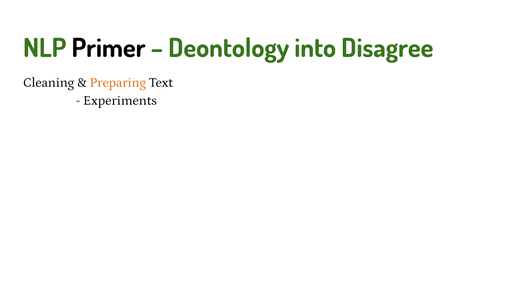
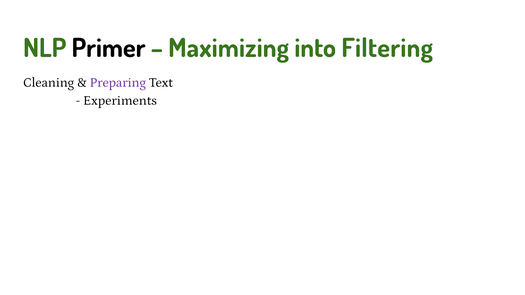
Deontology: Deontology -> Maximizing
Disagree: Disagree -> Filtering
Preparing colour: orange -> purple
